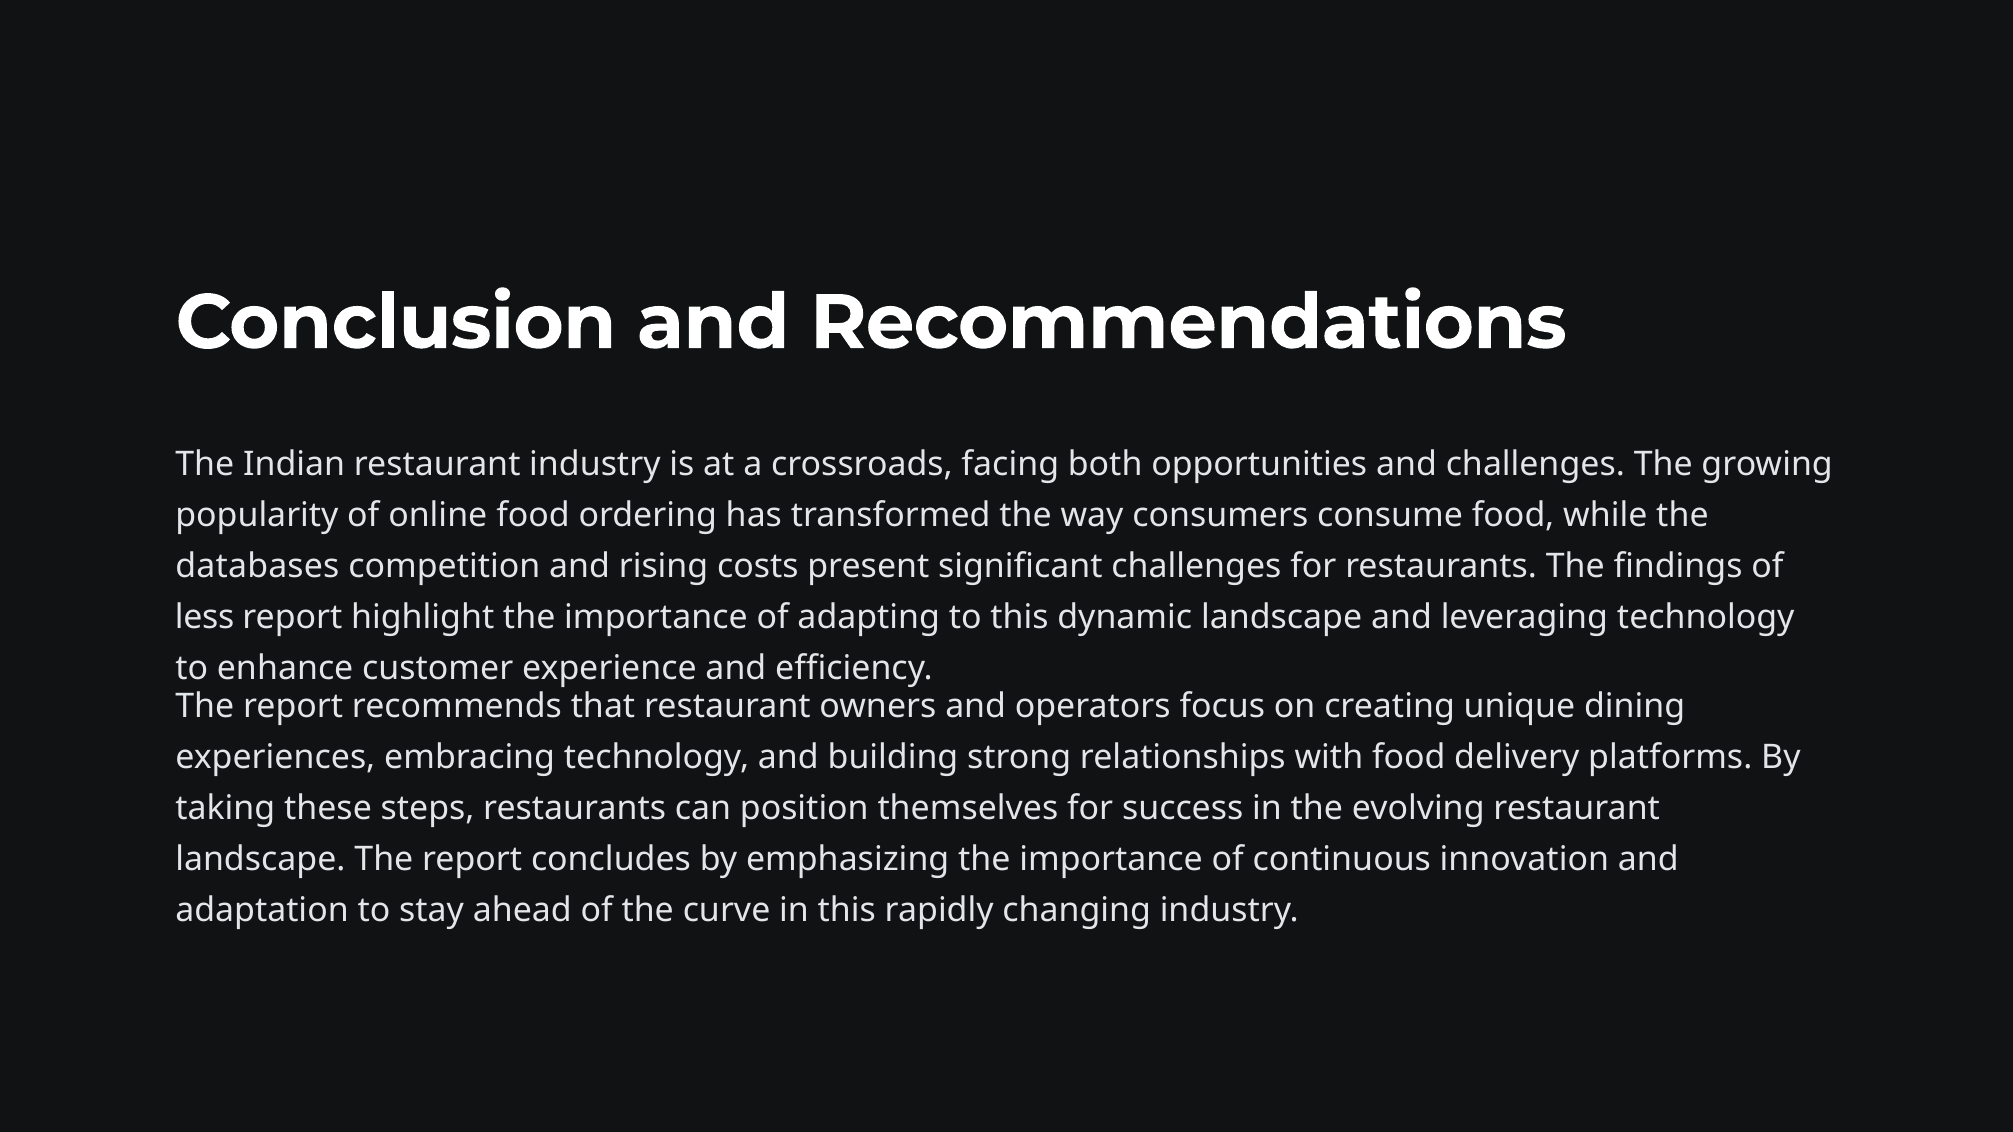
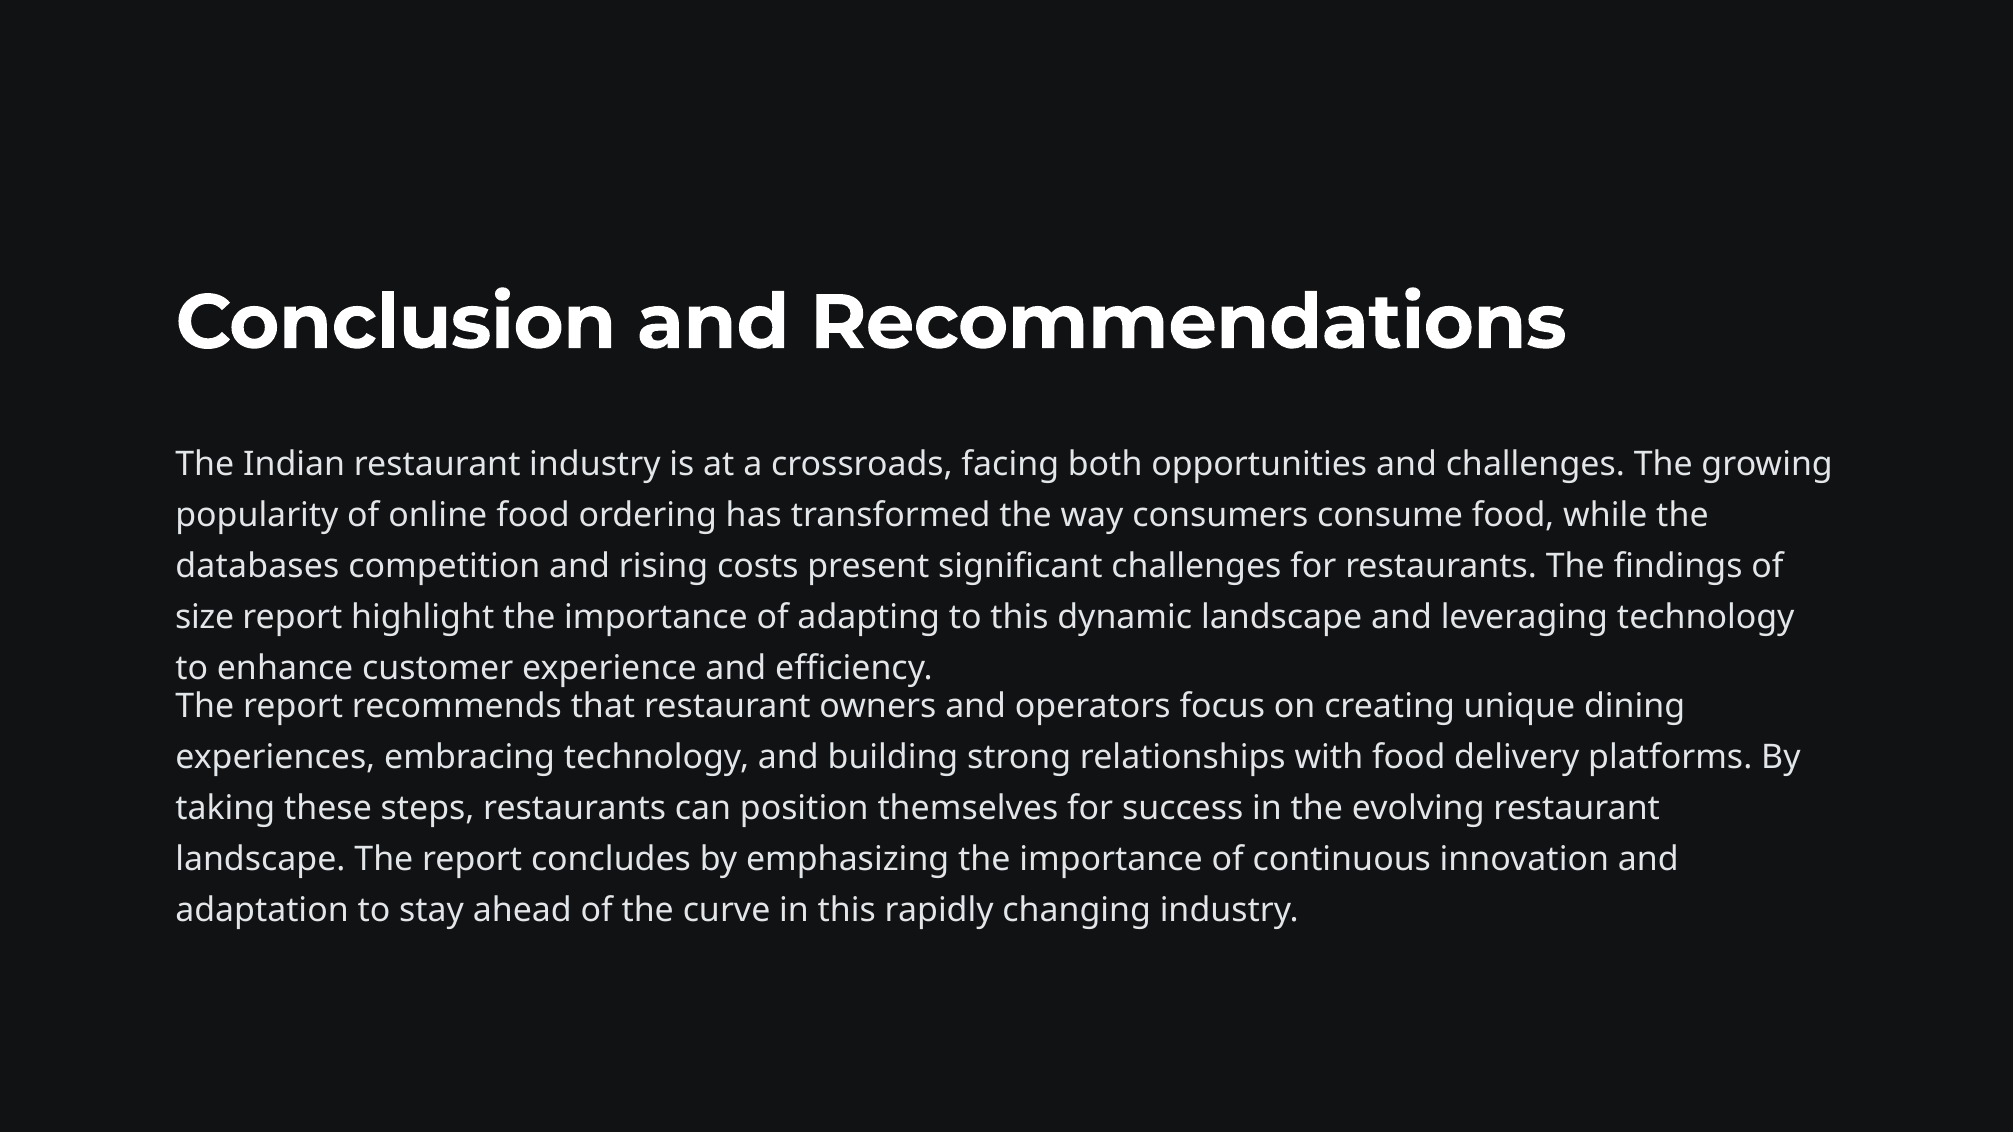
less: less -> size
